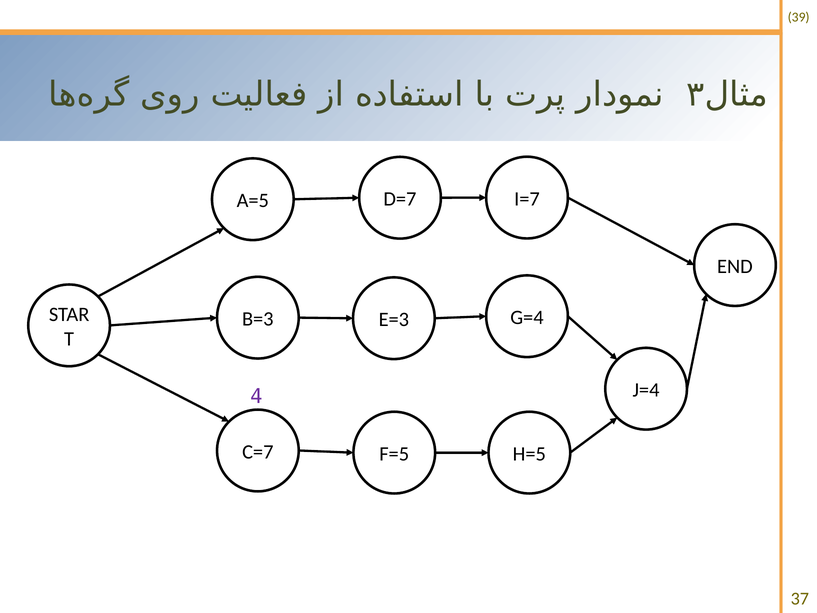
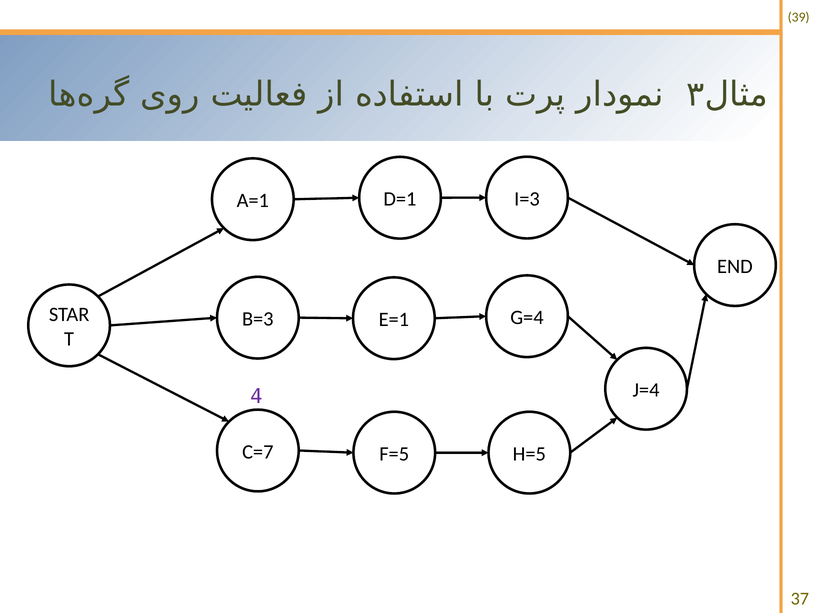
I=7: I=7 -> I=3
D=7: D=7 -> D=1
A=5: A=5 -> A=1
E=3: E=3 -> E=1
